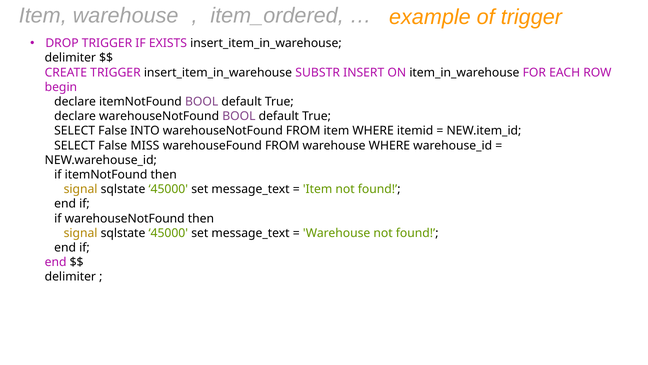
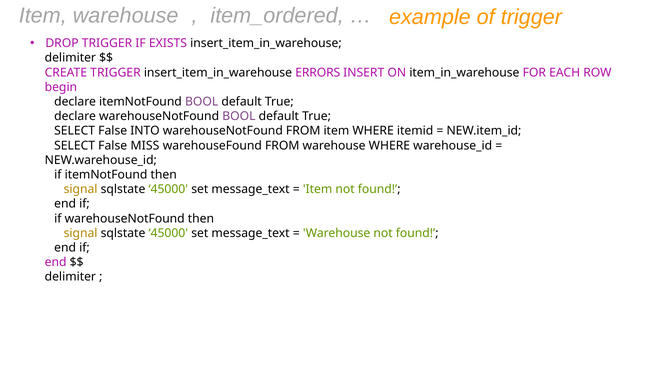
SUBSTR: SUBSTR -> ERRORS
